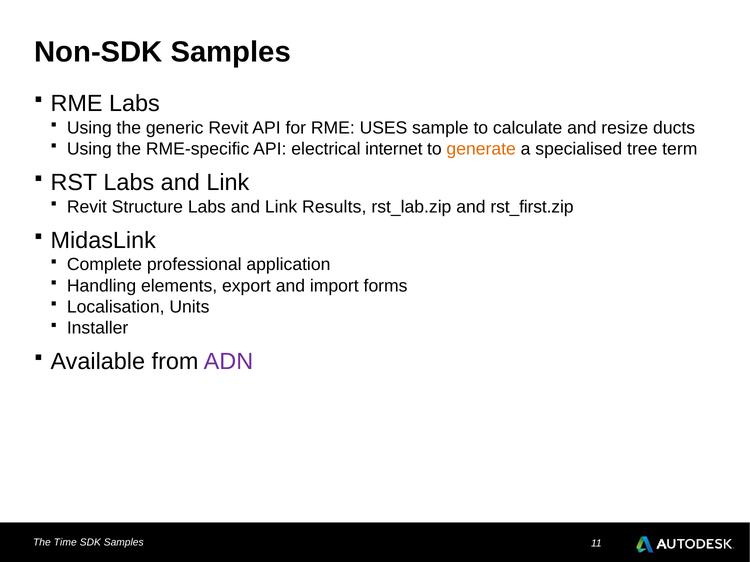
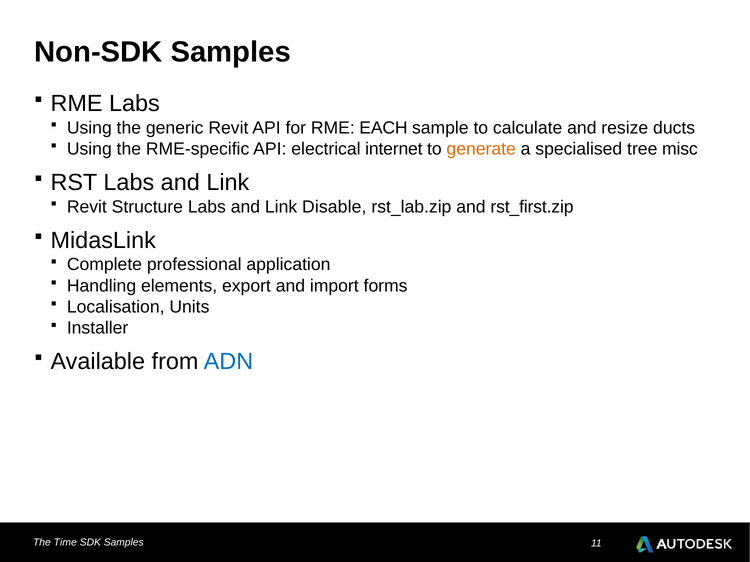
USES: USES -> EACH
term: term -> misc
Results: Results -> Disable
ADN colour: purple -> blue
